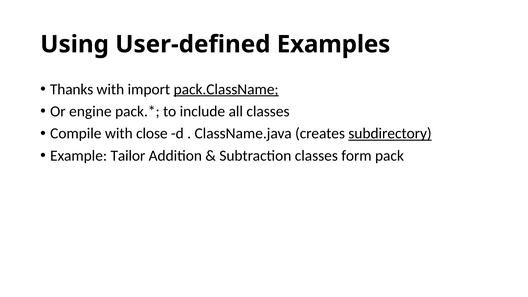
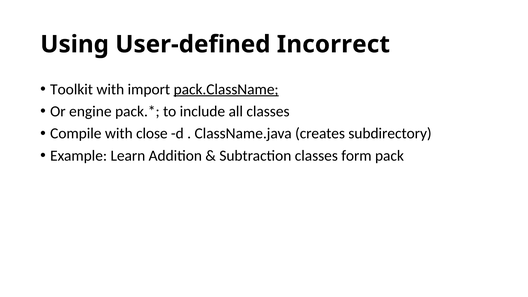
Examples: Examples -> Incorrect
Thanks: Thanks -> Toolkit
subdirectory underline: present -> none
Tailor: Tailor -> Learn
